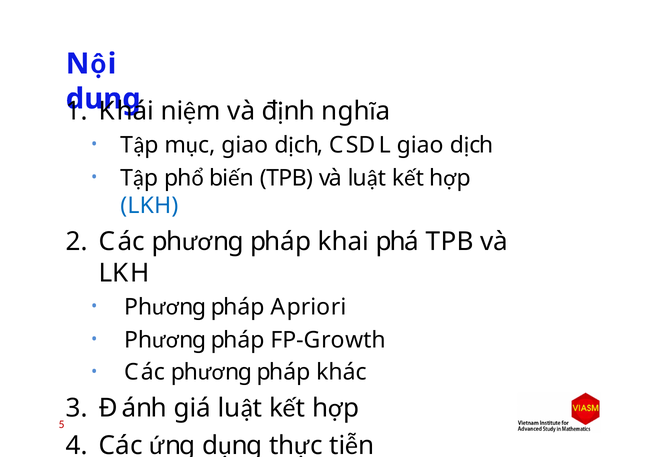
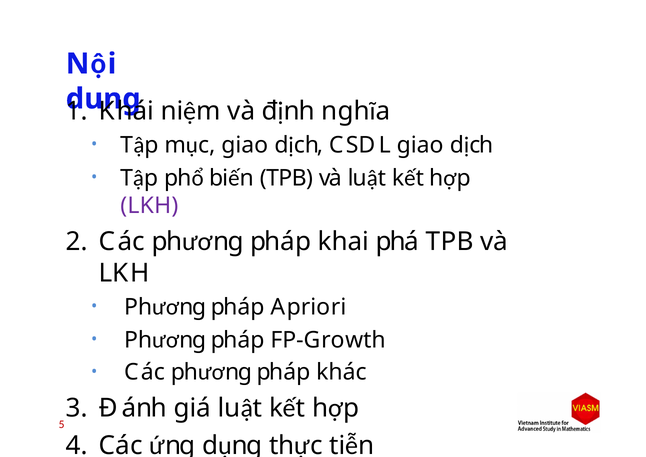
LKH at (149, 205) colour: blue -> purple
